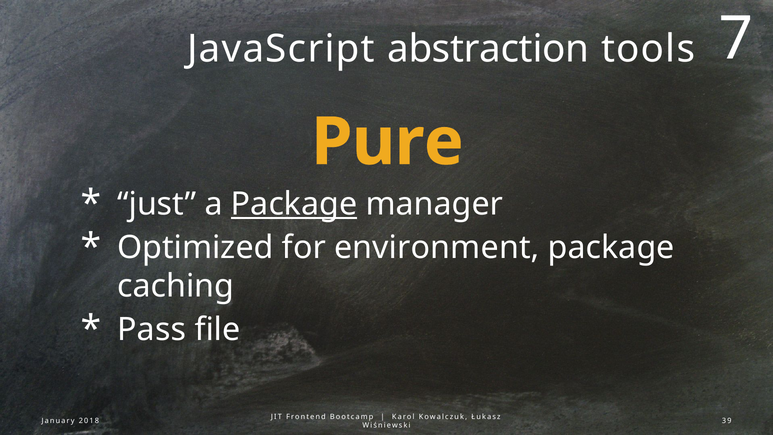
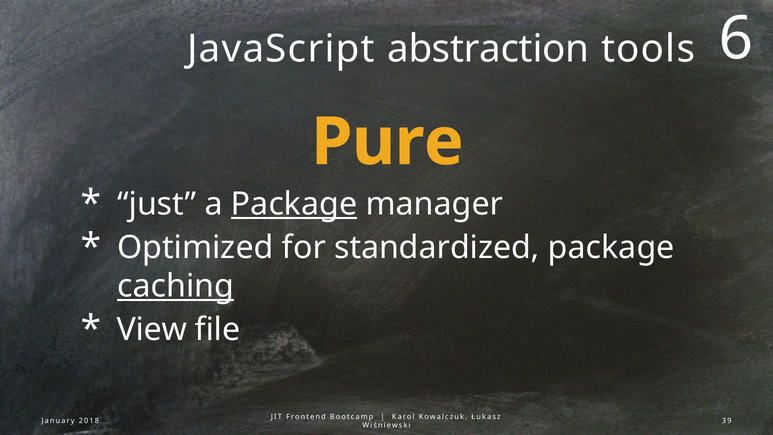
7: 7 -> 6
environment: environment -> standardized
caching underline: none -> present
Pass: Pass -> View
